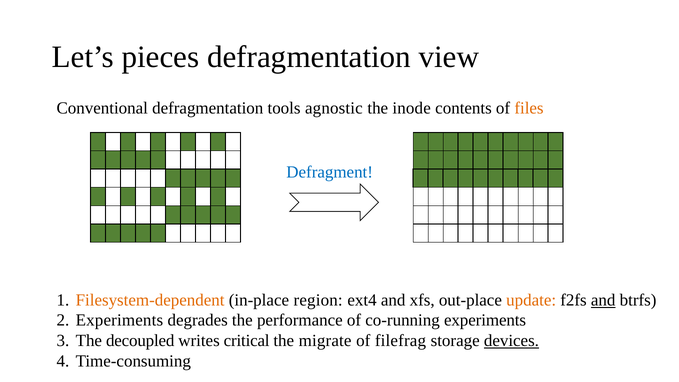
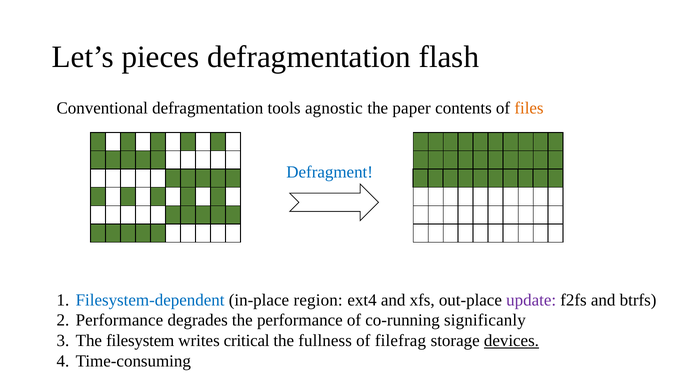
view: view -> flash
inode: inode -> paper
Filesystem-dependent colour: orange -> blue
update colour: orange -> purple
and at (603, 300) underline: present -> none
Experiments at (119, 320): Experiments -> Performance
co-running experiments: experiments -> significanly
decoupled: decoupled -> filesystem
migrate: migrate -> fullness
